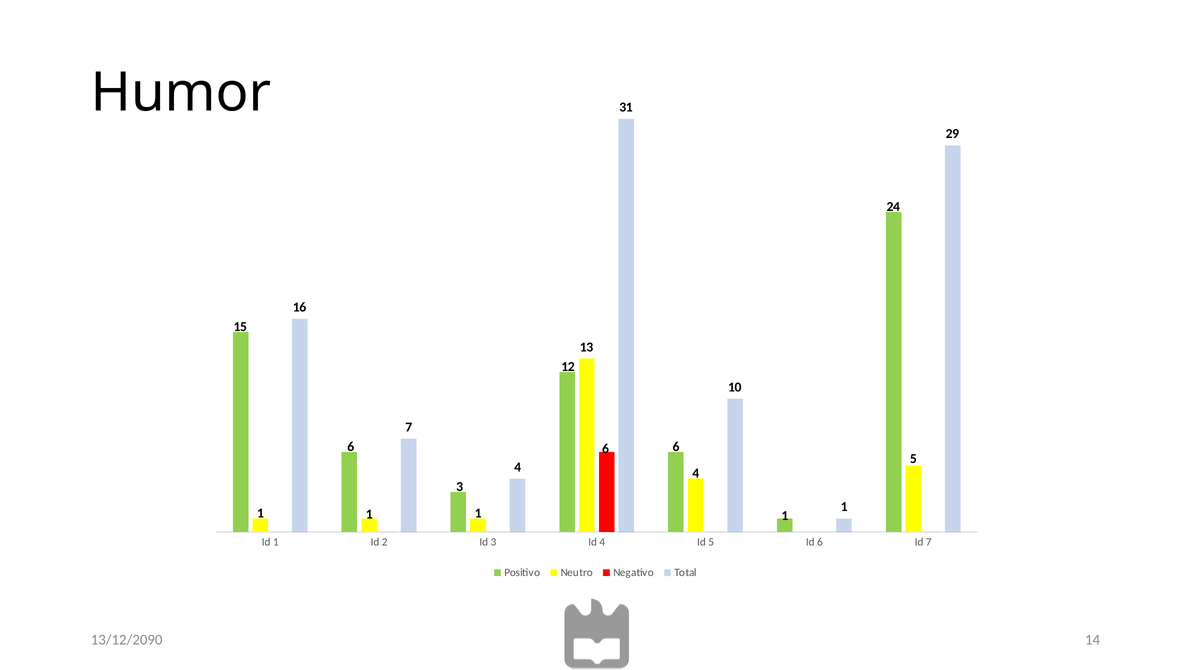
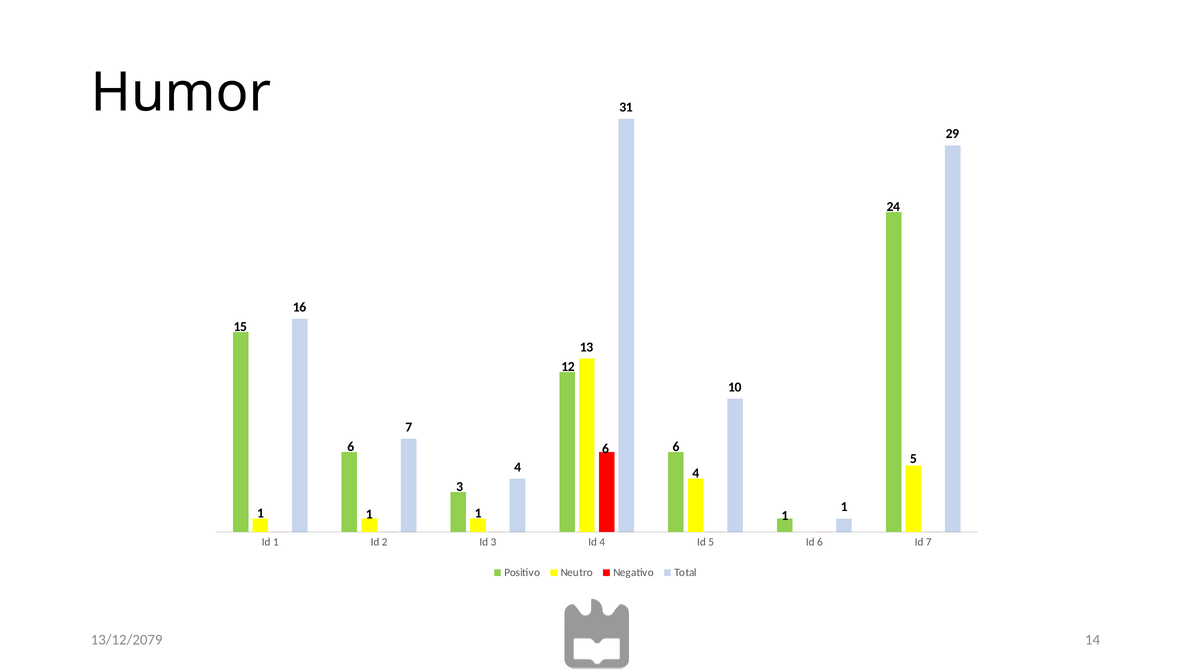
13/12/2090: 13/12/2090 -> 13/12/2079
